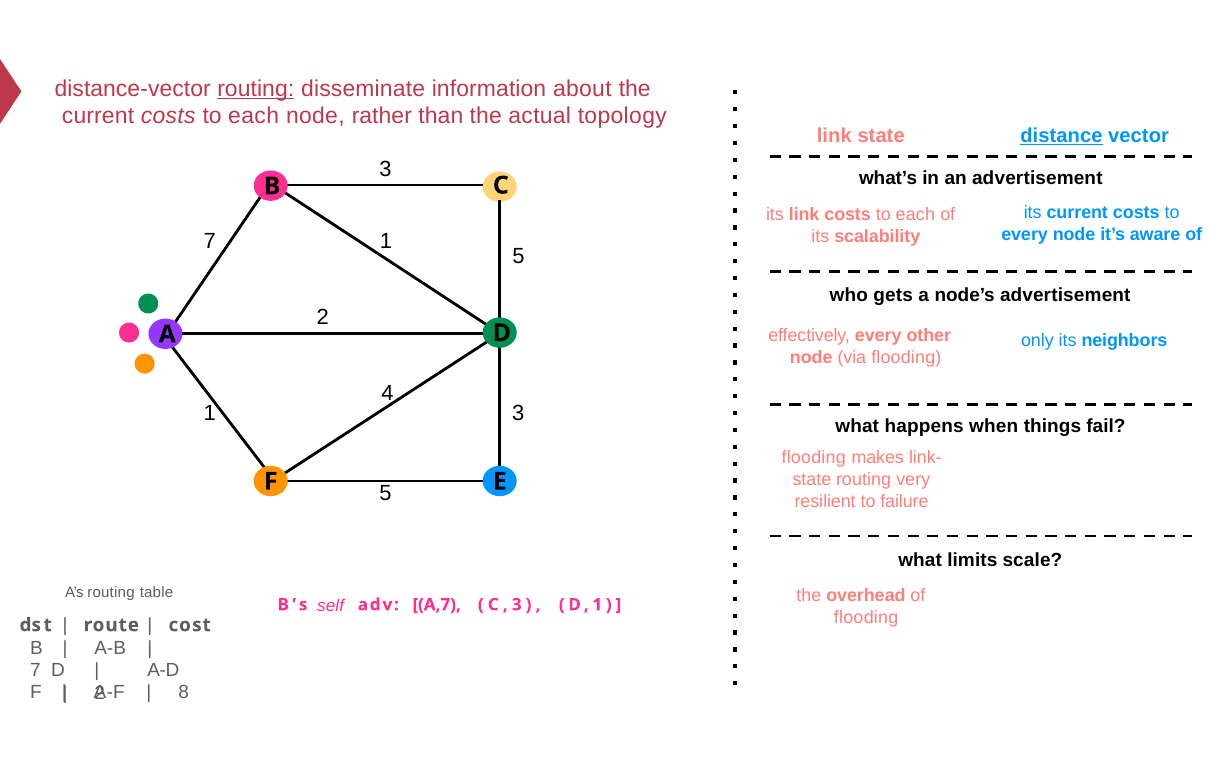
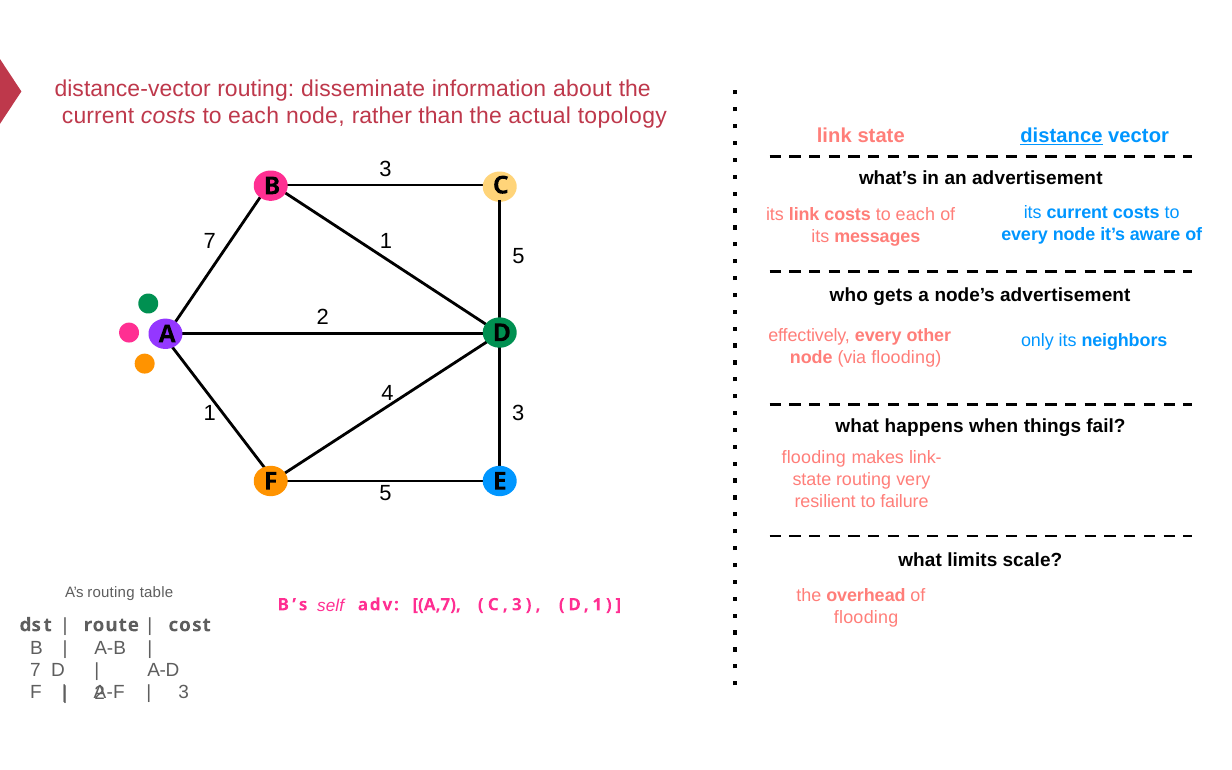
routing at (256, 89) underline: present -> none
scalability: scalability -> messages
8 at (184, 692): 8 -> 3
